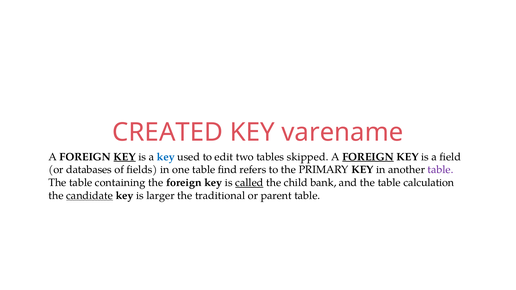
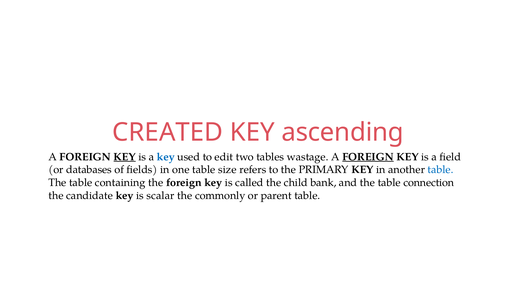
varename: varename -> ascending
skipped: skipped -> wastage
find: find -> size
table at (441, 170) colour: purple -> blue
called underline: present -> none
calculation: calculation -> connection
candidate underline: present -> none
larger: larger -> scalar
traditional: traditional -> commonly
